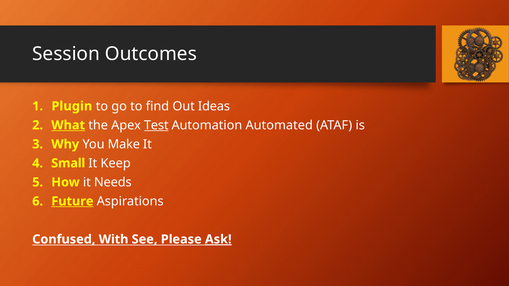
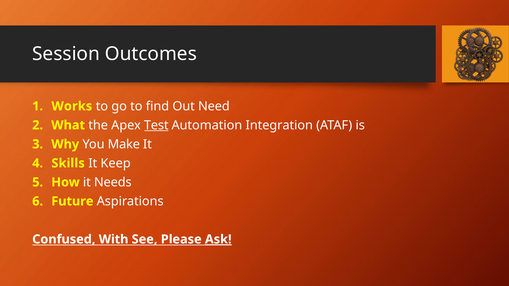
Plugin: Plugin -> Works
Ideas: Ideas -> Need
What underline: present -> none
Automated: Automated -> Integration
Small: Small -> Skills
Future underline: present -> none
